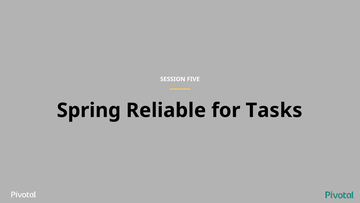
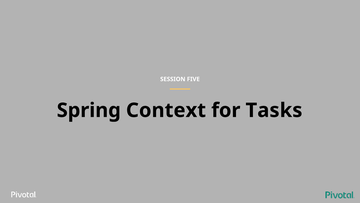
Reliable: Reliable -> Context
